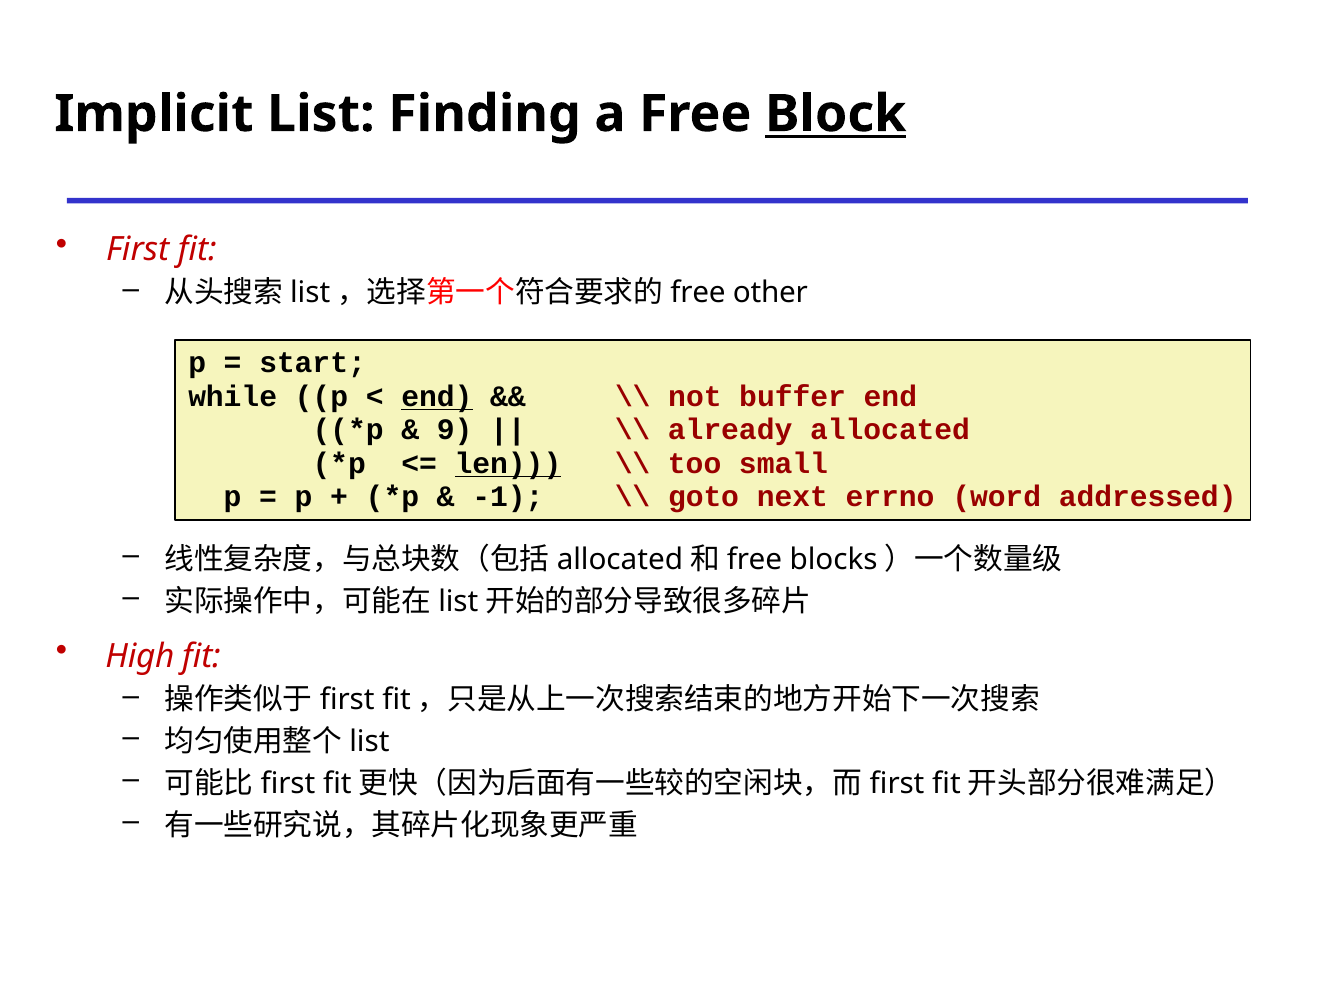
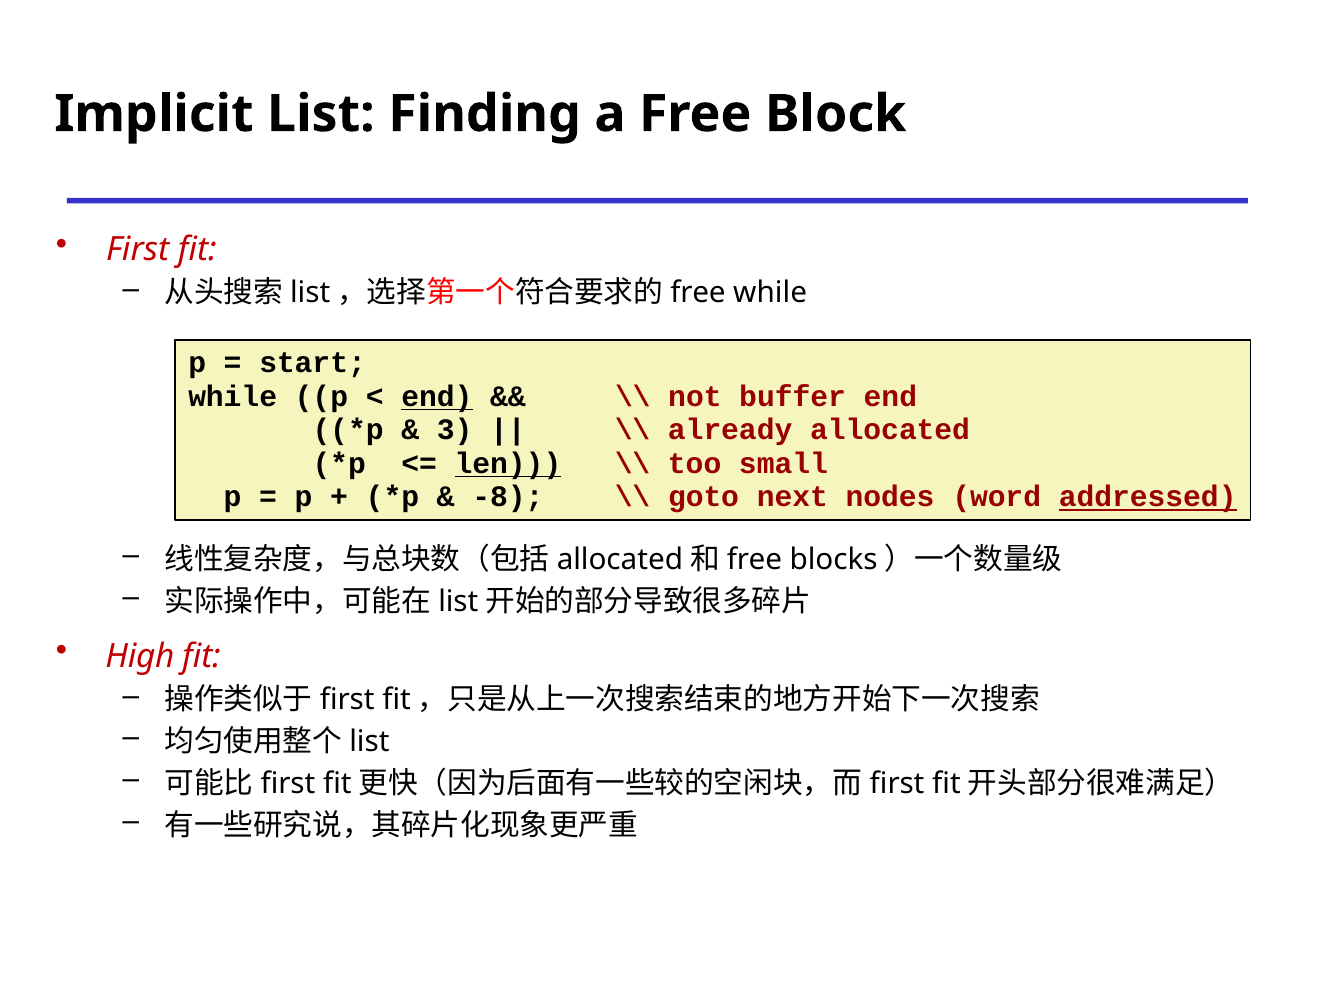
Block underline: present -> none
other at (770, 293): other -> while
9: 9 -> 3
-1: -1 -> -8
errno: errno -> nodes
addressed underline: none -> present
